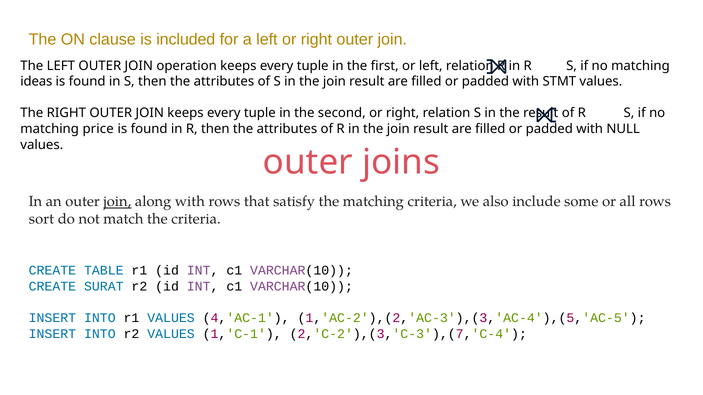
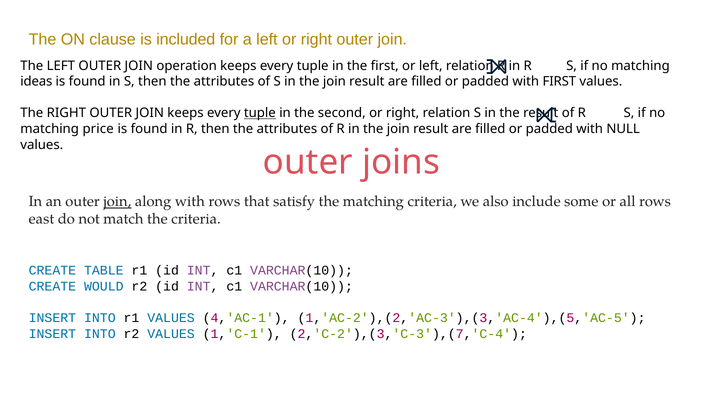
with STMT: STMT -> FIRST
tuple at (260, 113) underline: none -> present
sort: sort -> east
SURAT: SURAT -> WOULD
